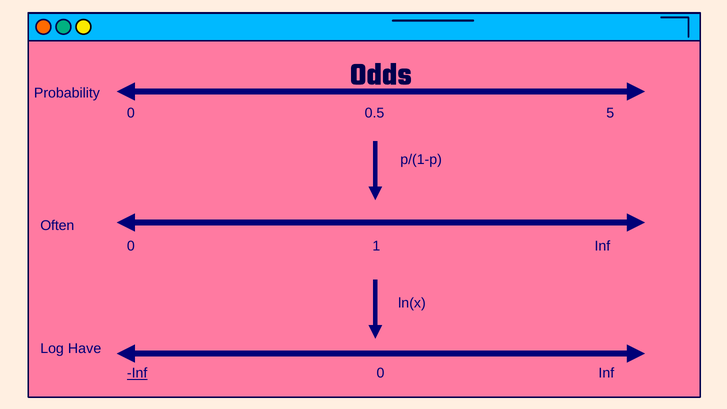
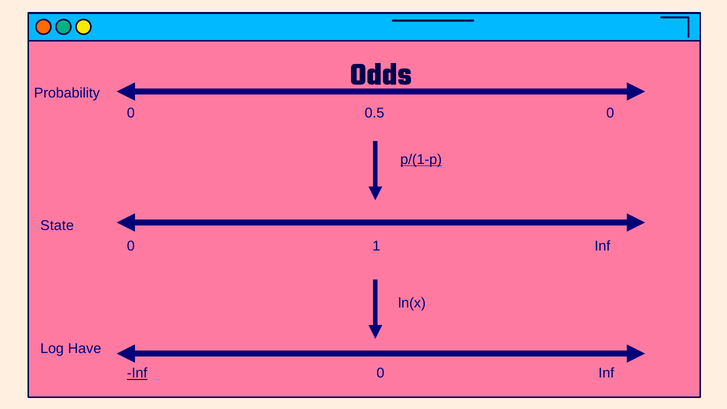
0.5 5: 5 -> 0
p/(1-p underline: none -> present
Often: Often -> State
